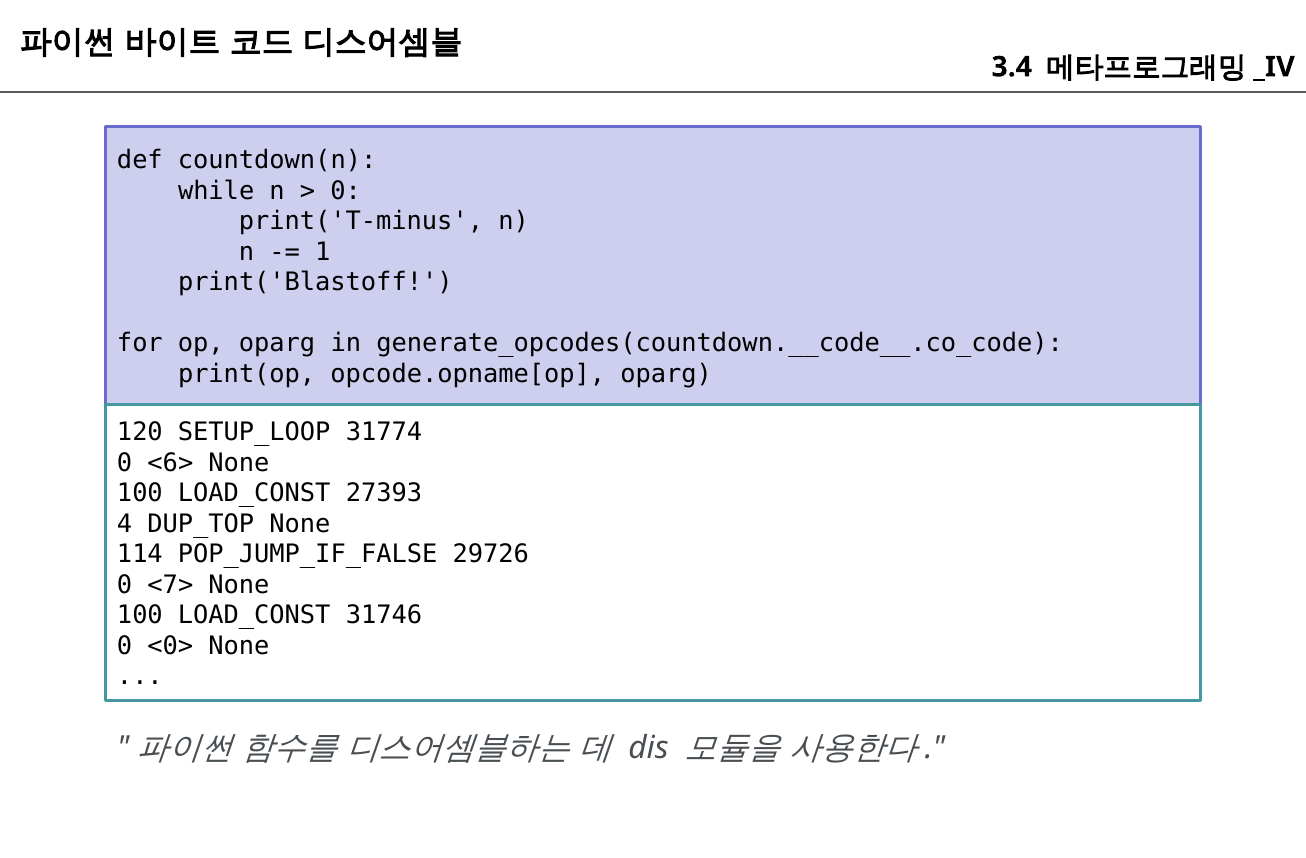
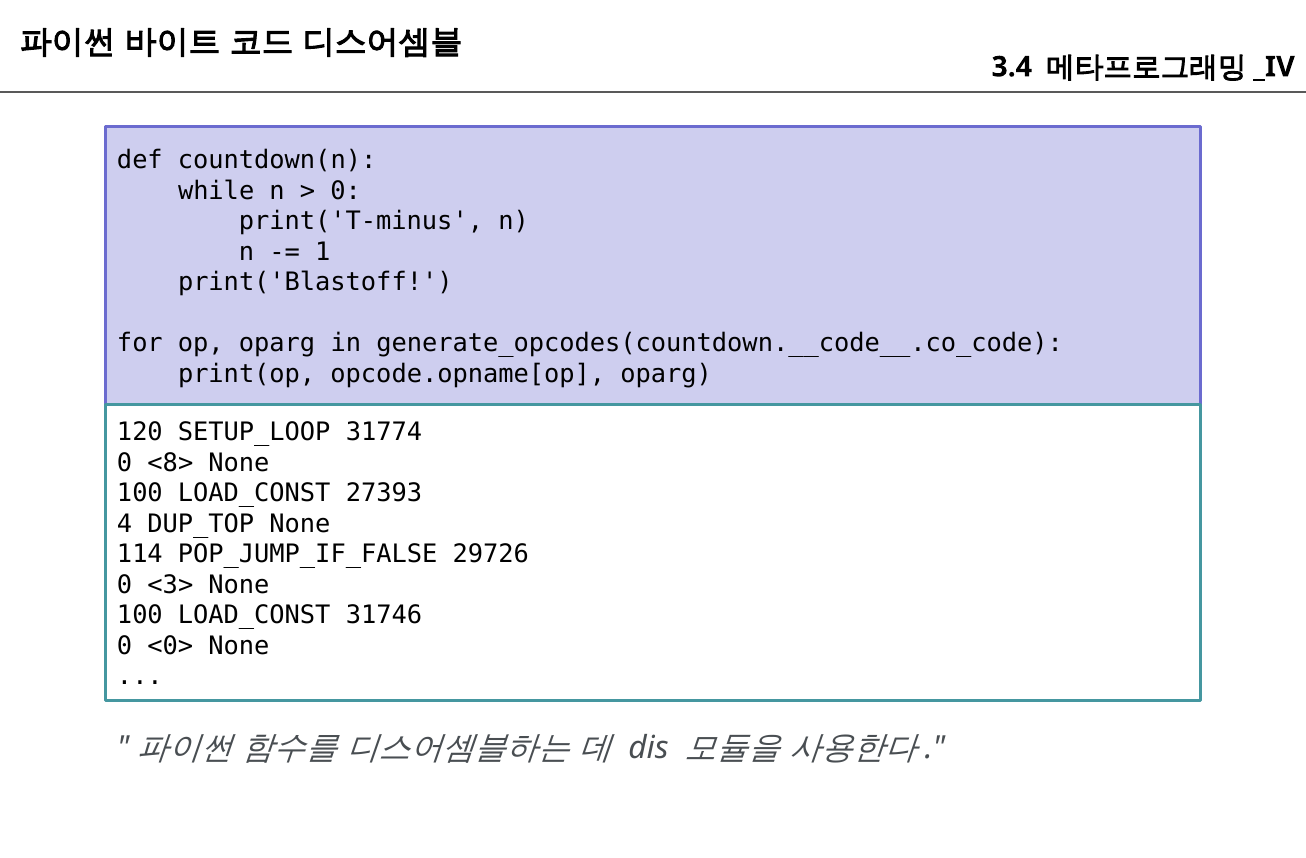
<6>: <6> -> <8>
<7>: <7> -> <3>
